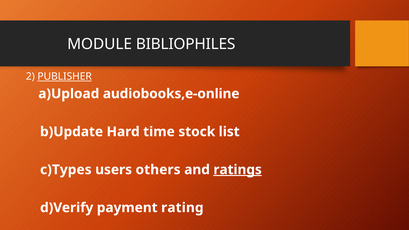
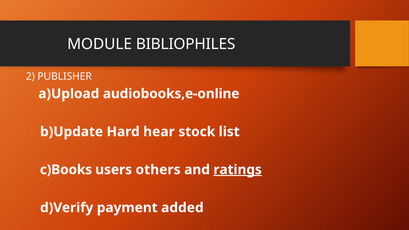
PUBLISHER underline: present -> none
time: time -> hear
c)Types: c)Types -> c)Books
rating: rating -> added
